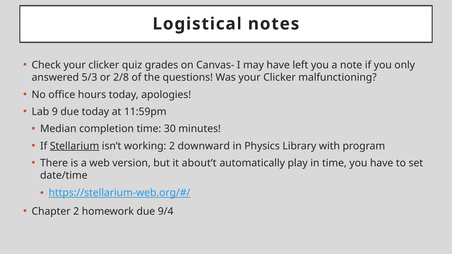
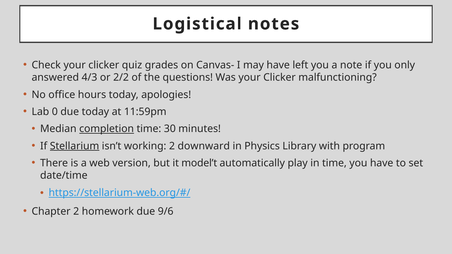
5/3: 5/3 -> 4/3
2/8: 2/8 -> 2/2
9: 9 -> 0
completion underline: none -> present
about’t: about’t -> model’t
9/4: 9/4 -> 9/6
